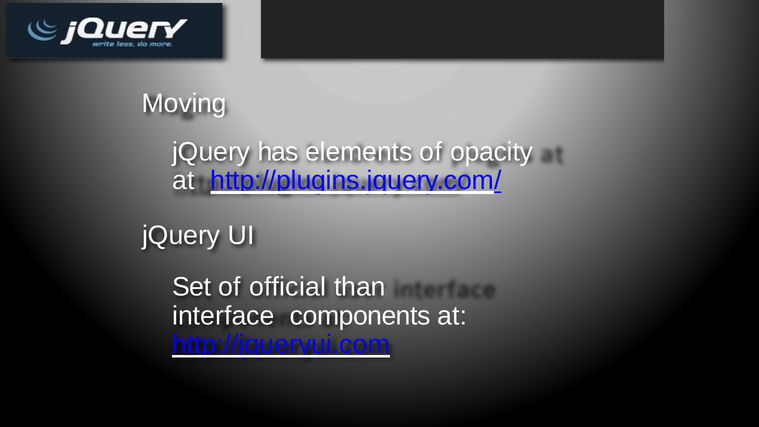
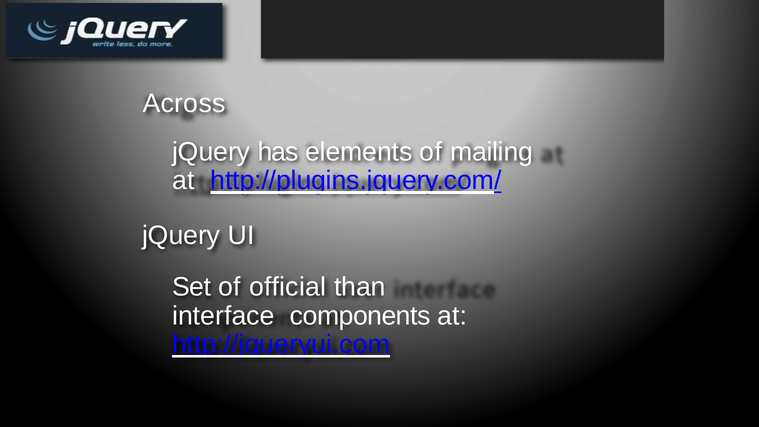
Moving: Moving -> Across
opacity: opacity -> mailing
